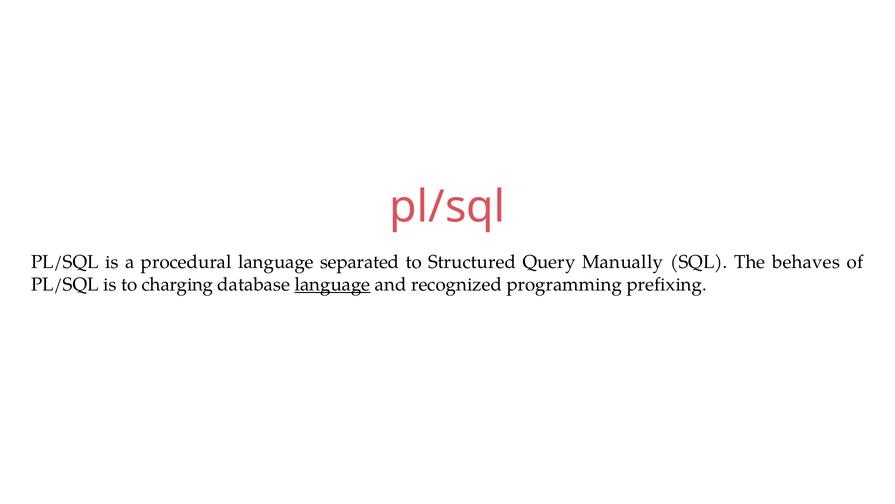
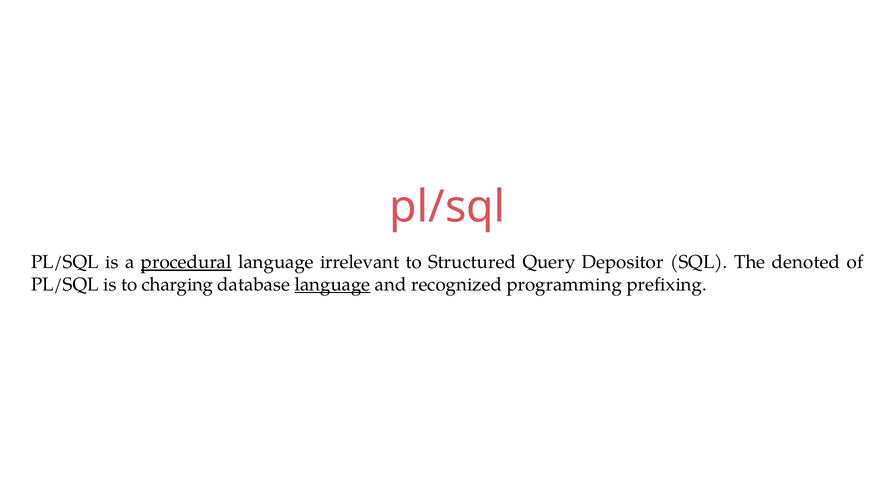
procedural underline: none -> present
separated: separated -> irrelevant
Manually: Manually -> Depositor
behaves: behaves -> denoted
